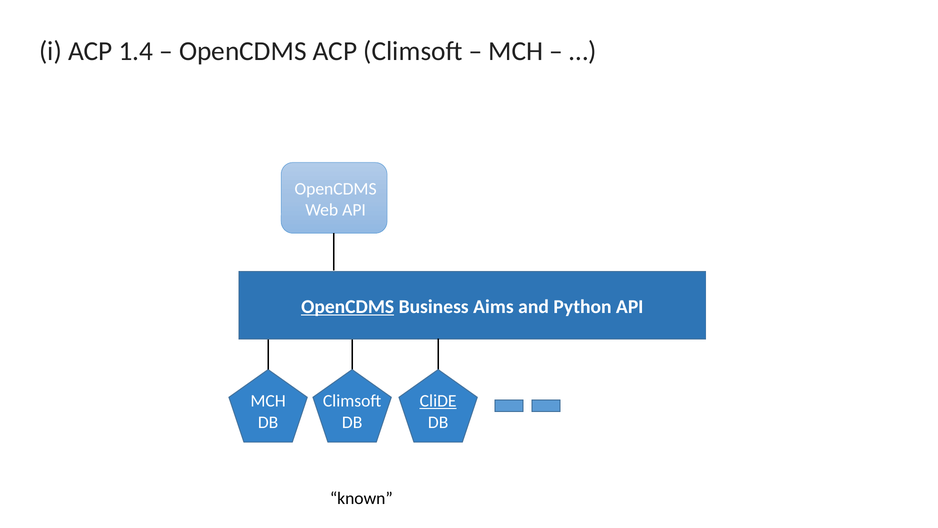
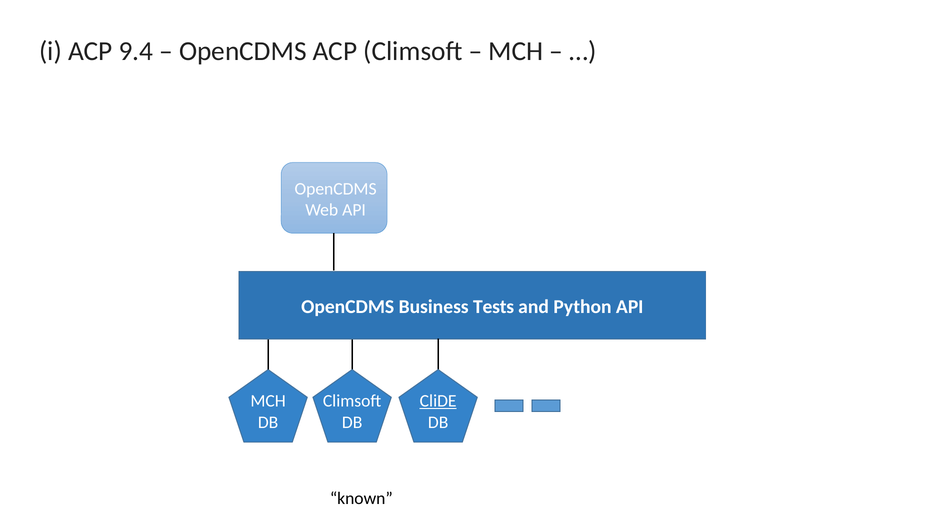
1.4: 1.4 -> 9.4
OpenCDMS at (348, 306) underline: present -> none
Aims: Aims -> Tests
